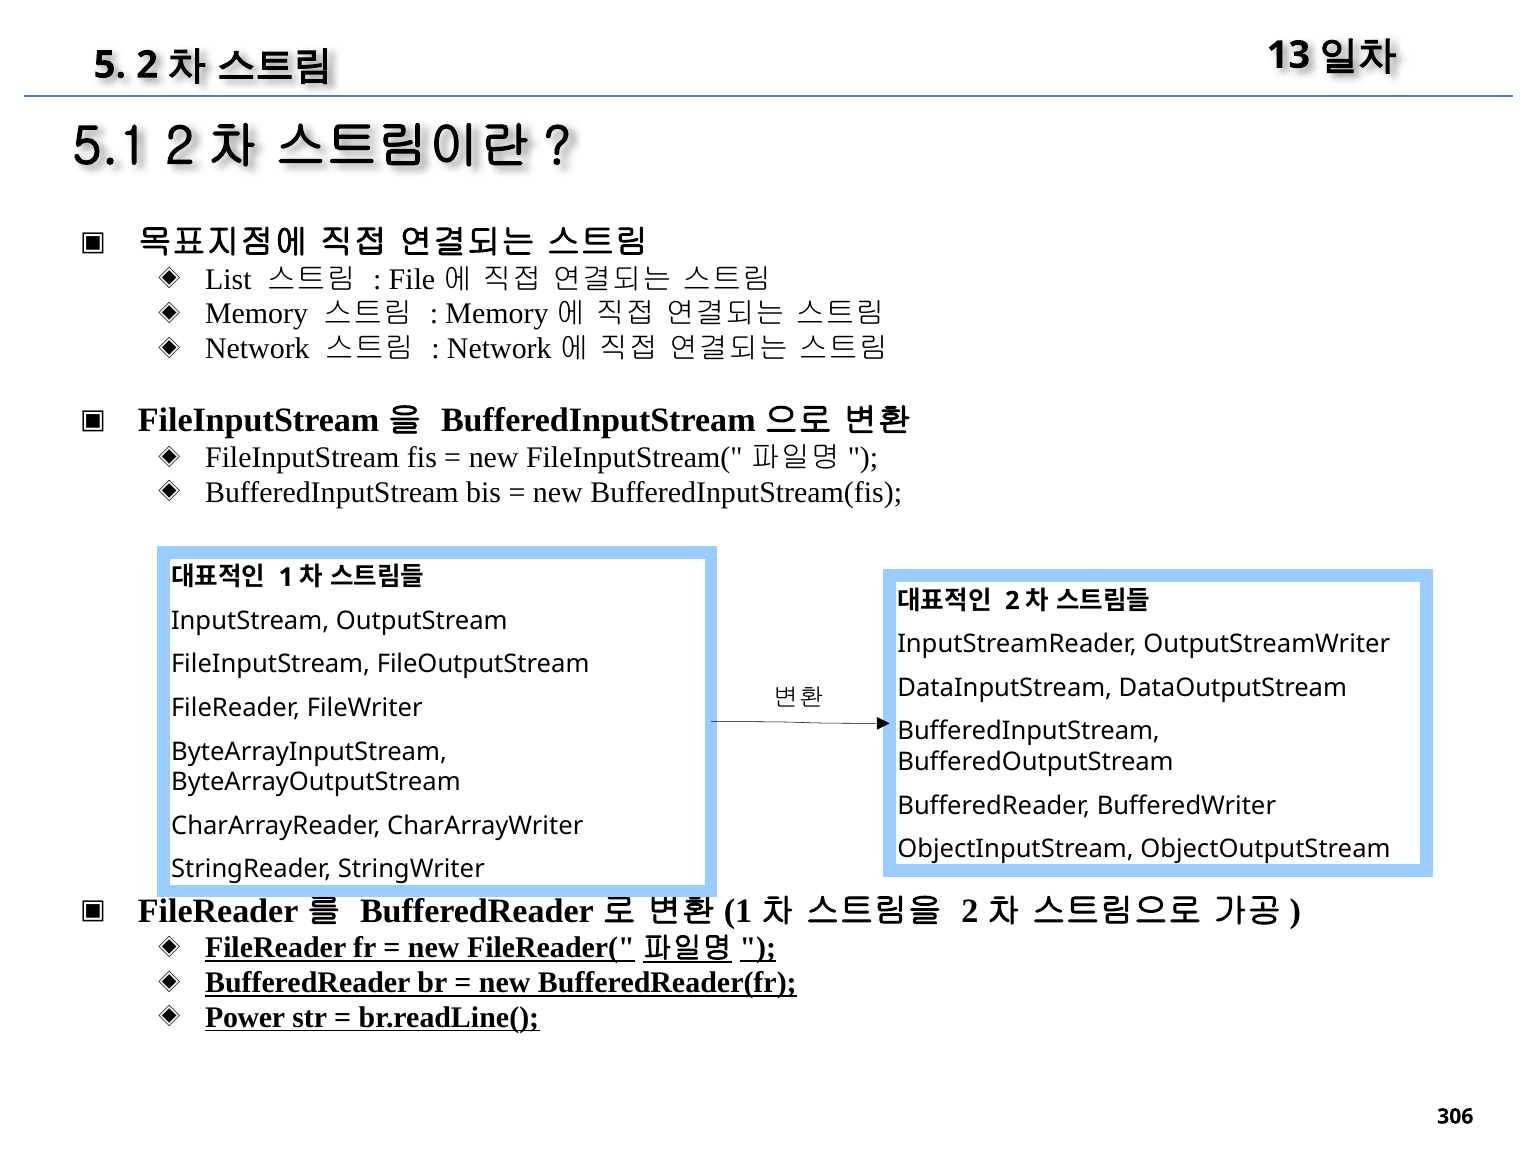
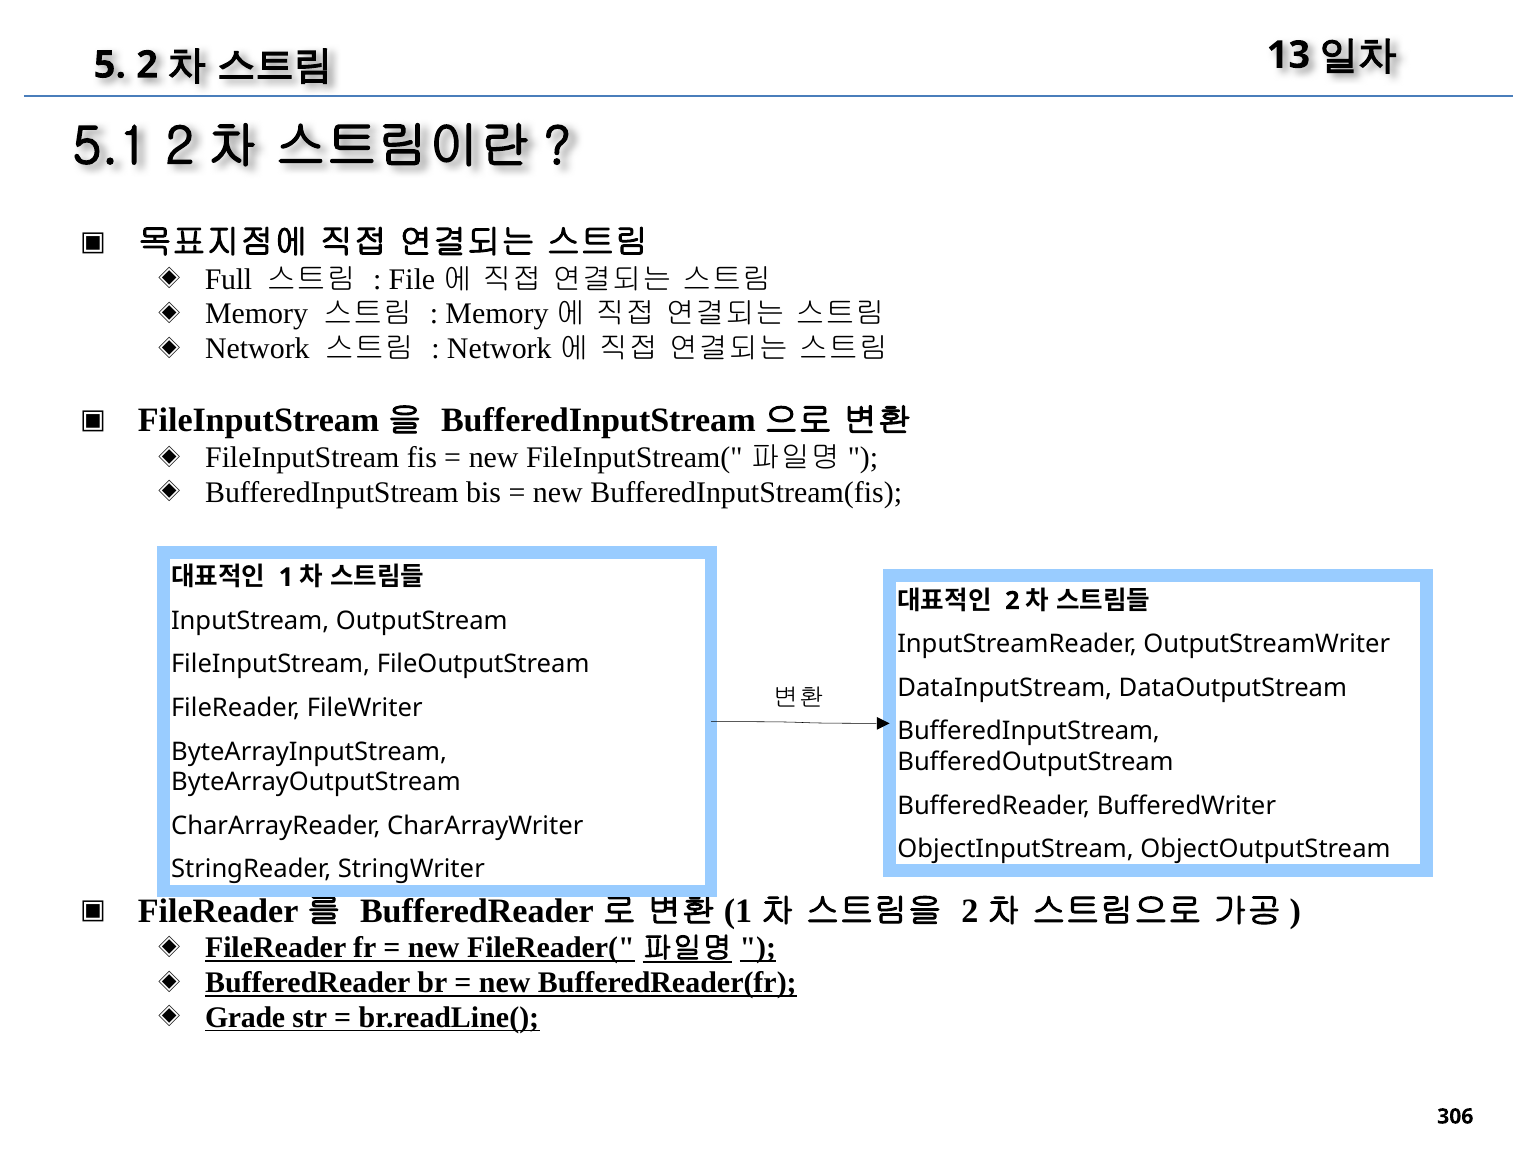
List: List -> Full
Power: Power -> Grade
